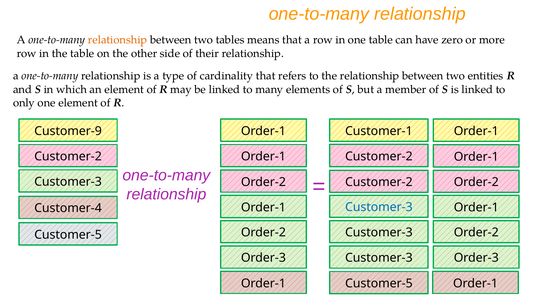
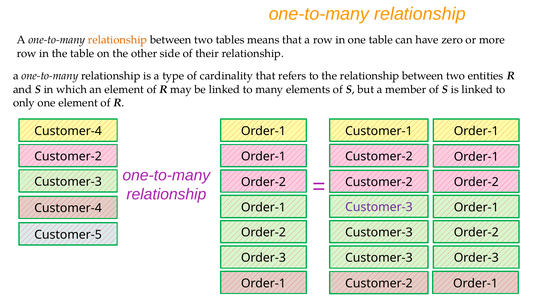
Customer-9 at (68, 131): Customer-9 -> Customer-4
Customer-3 at (379, 207) colour: blue -> purple
Customer-5 at (379, 283): Customer-5 -> Customer-2
